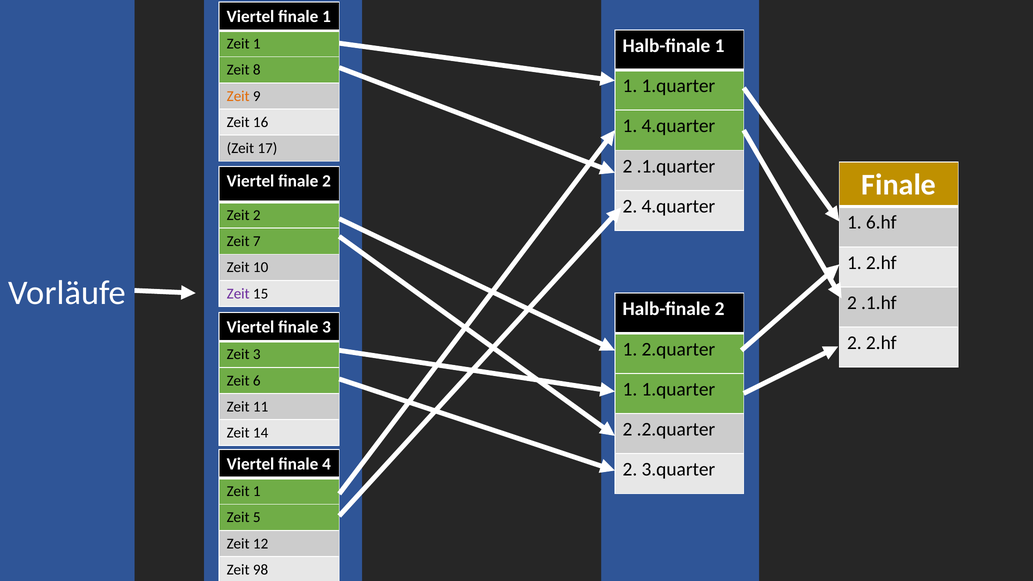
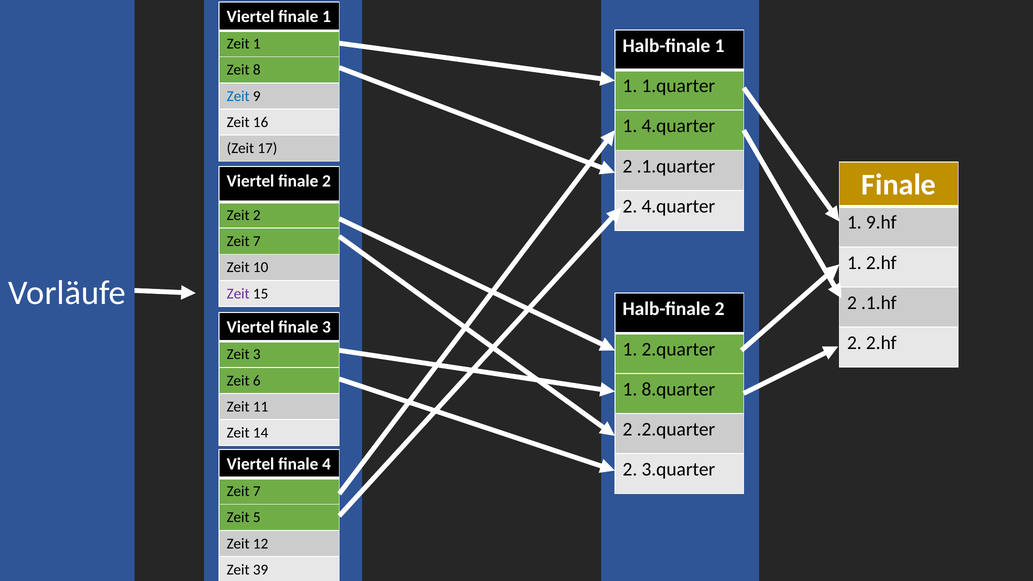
Zeit at (238, 96) colour: orange -> blue
6.hf: 6.hf -> 9.hf
1.quarter at (678, 389): 1.quarter -> 8.quarter
1 at (257, 491): 1 -> 7
98: 98 -> 39
